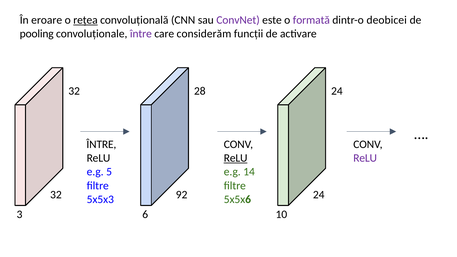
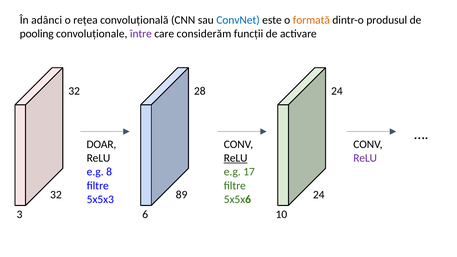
eroare: eroare -> adânci
rețea underline: present -> none
ConvNet colour: purple -> blue
formată colour: purple -> orange
deobicei: deobicei -> produsul
ÎNTRE at (101, 145): ÎNTRE -> DOAR
5: 5 -> 8
14: 14 -> 17
92: 92 -> 89
